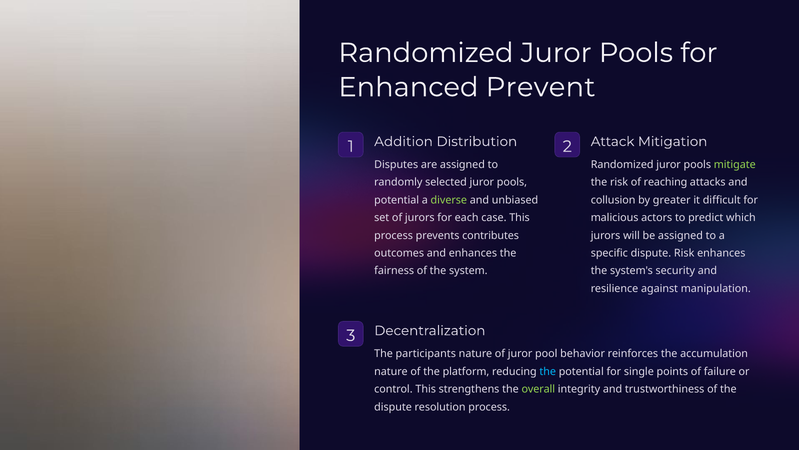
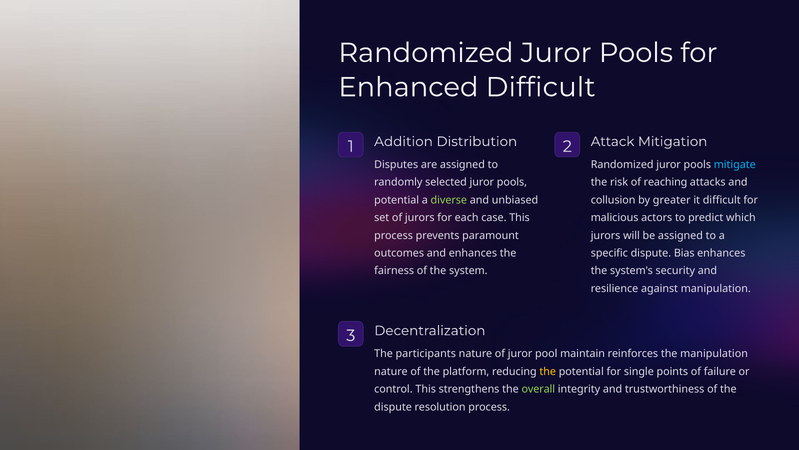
Enhanced Prevent: Prevent -> Difficult
mitigate colour: light green -> light blue
contributes: contributes -> paramount
dispute Risk: Risk -> Bias
behavior: behavior -> maintain
the accumulation: accumulation -> manipulation
the at (548, 371) colour: light blue -> yellow
